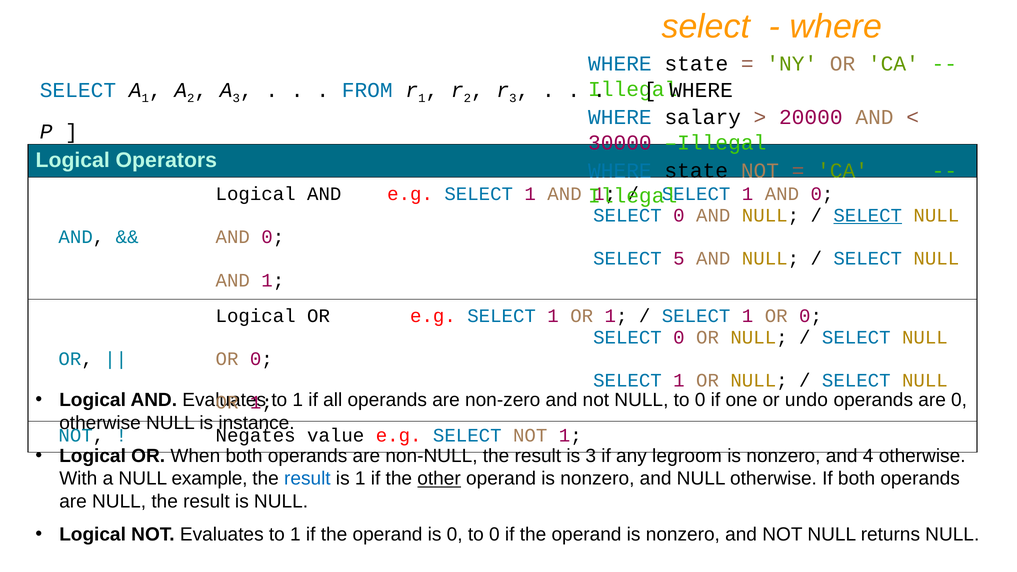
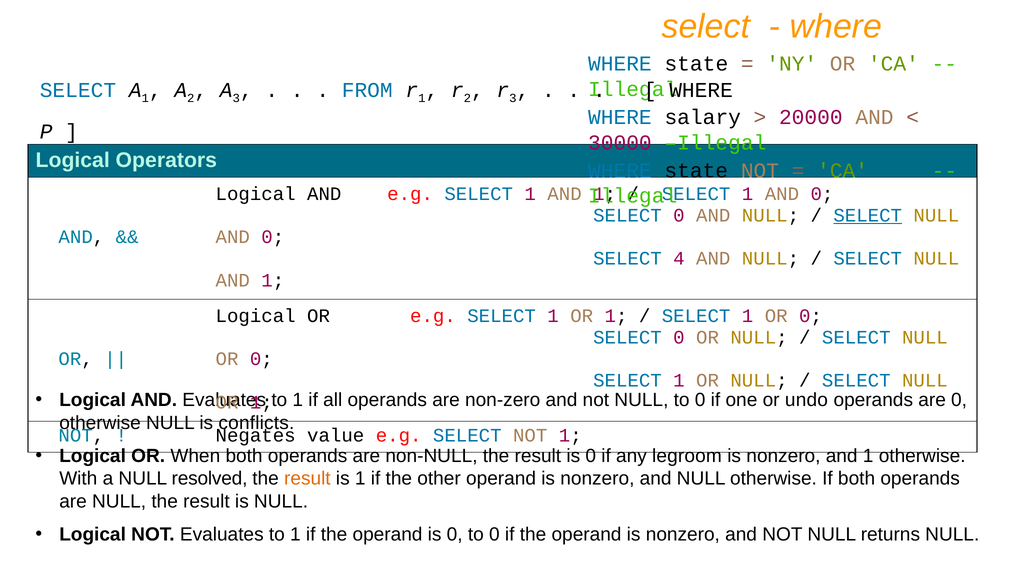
5: 5 -> 4
instance: instance -> conflicts
result is 3: 3 -> 0
nonzero and 4: 4 -> 1
example: example -> resolved
result at (307, 479) colour: blue -> orange
other underline: present -> none
